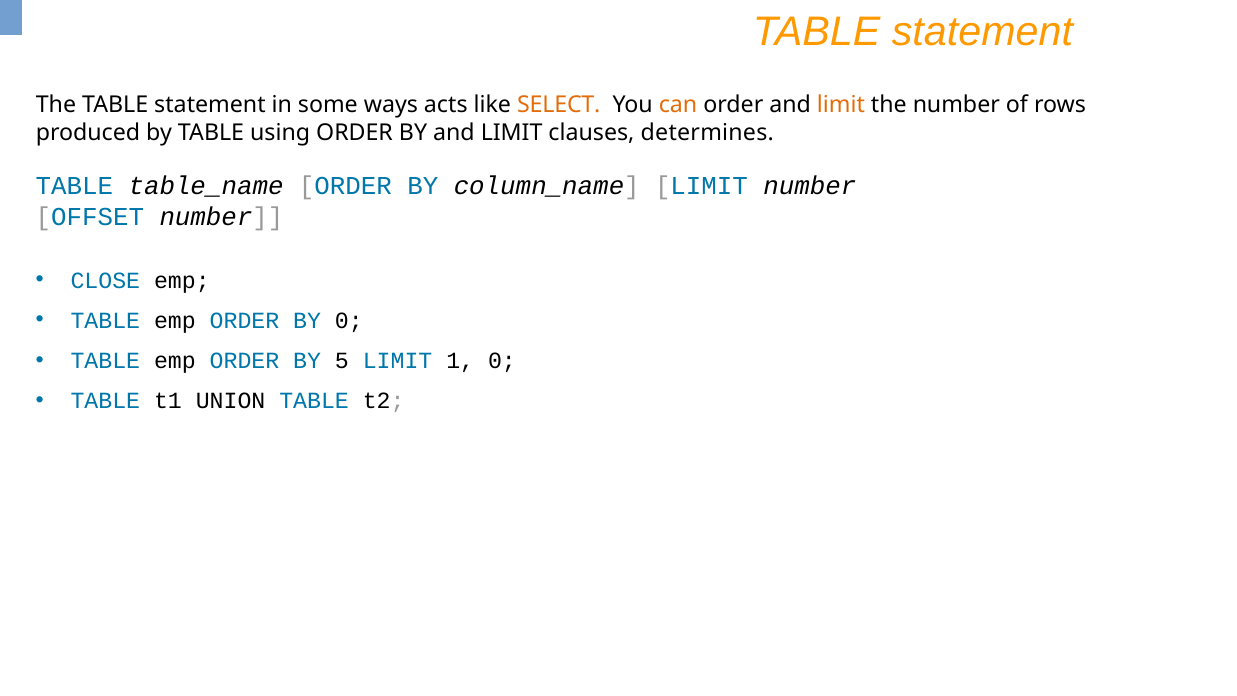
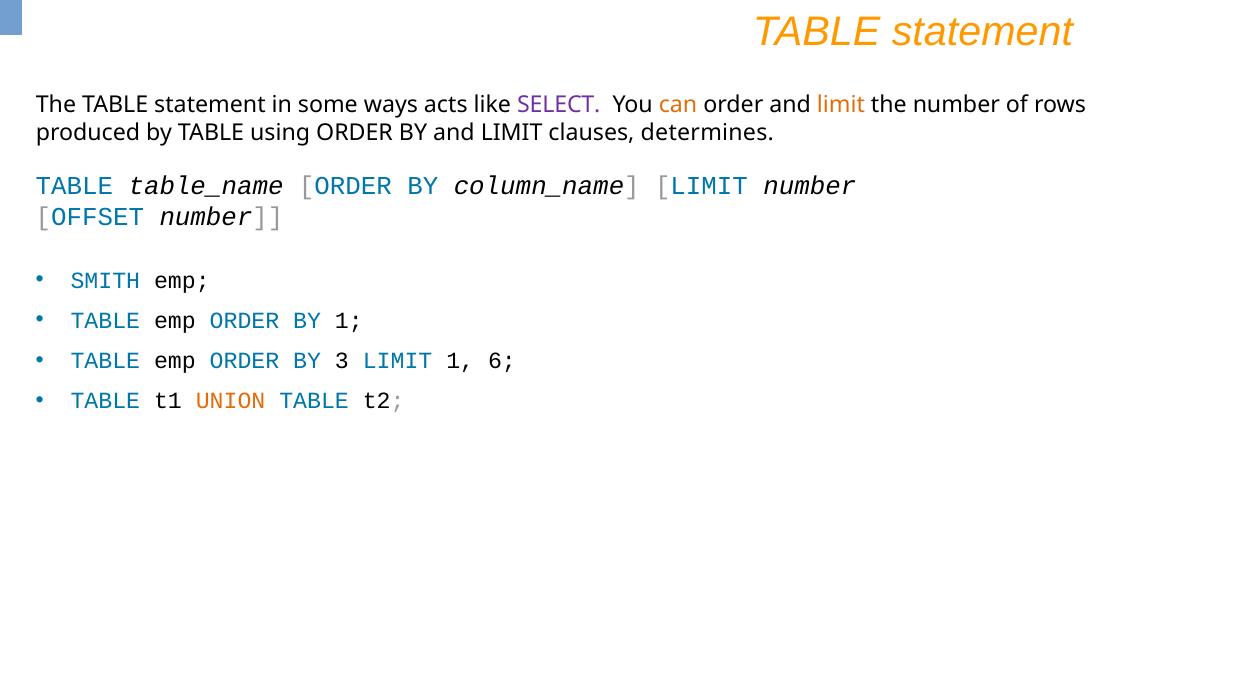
SELECT colour: orange -> purple
CLOSE: CLOSE -> SMITH
BY 0: 0 -> 1
5: 5 -> 3
1 0: 0 -> 6
UNION colour: black -> orange
